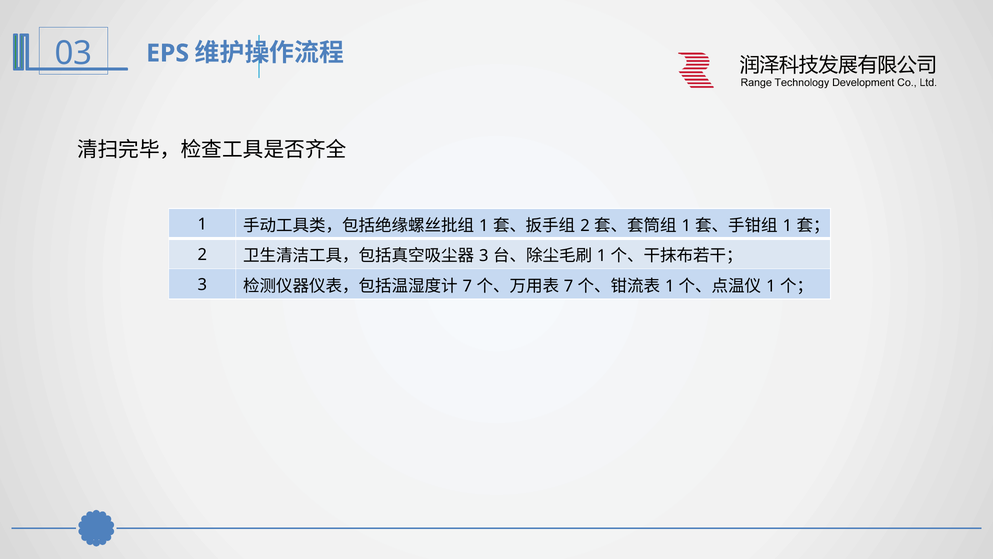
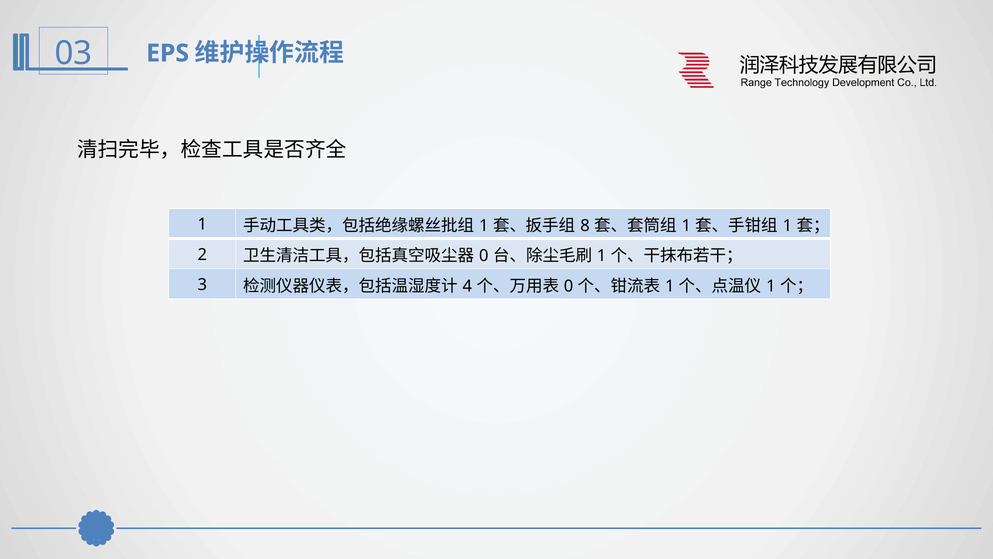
2 at (585, 226): 2 -> 8
3 at (484, 256): 3 -> 0
7 at (467, 286): 7 -> 4
7 at (569, 286): 7 -> 0
